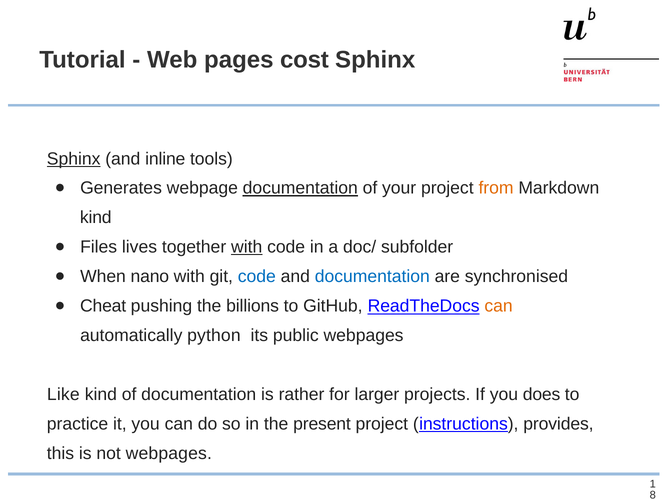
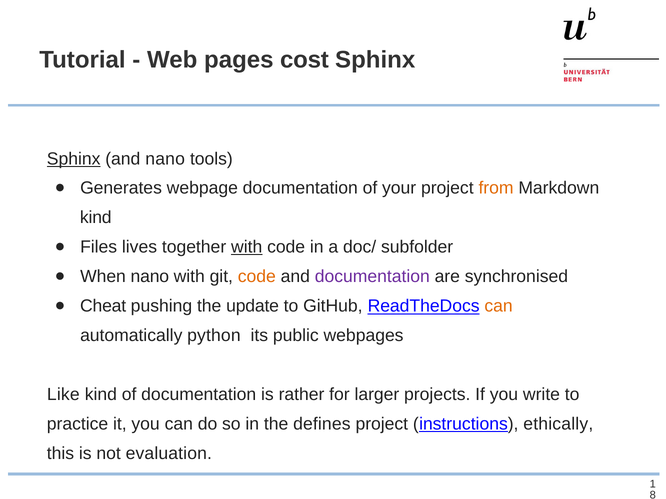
and inline: inline -> nano
documentation at (300, 188) underline: present -> none
code at (257, 277) colour: blue -> orange
documentation at (372, 277) colour: blue -> purple
billions: billions -> update
does: does -> write
present: present -> defines
provides: provides -> ethically
not webpages: webpages -> evaluation
